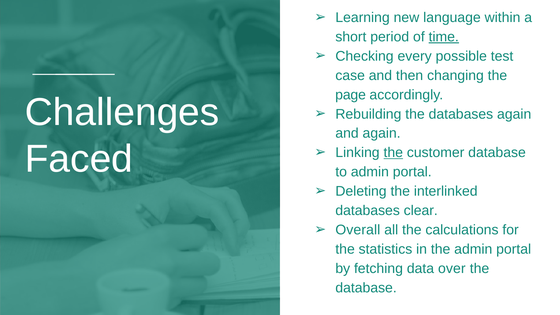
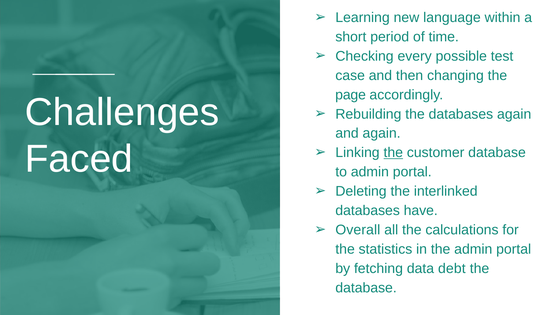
time underline: present -> none
clear: clear -> have
over: over -> debt
